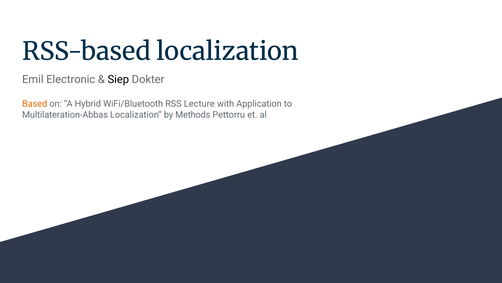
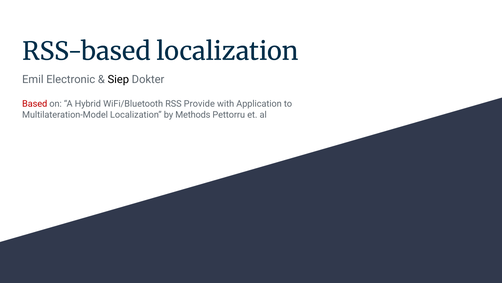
Based colour: orange -> red
Lecture: Lecture -> Provide
Multilateration-Abbas: Multilateration-Abbas -> Multilateration-Model
